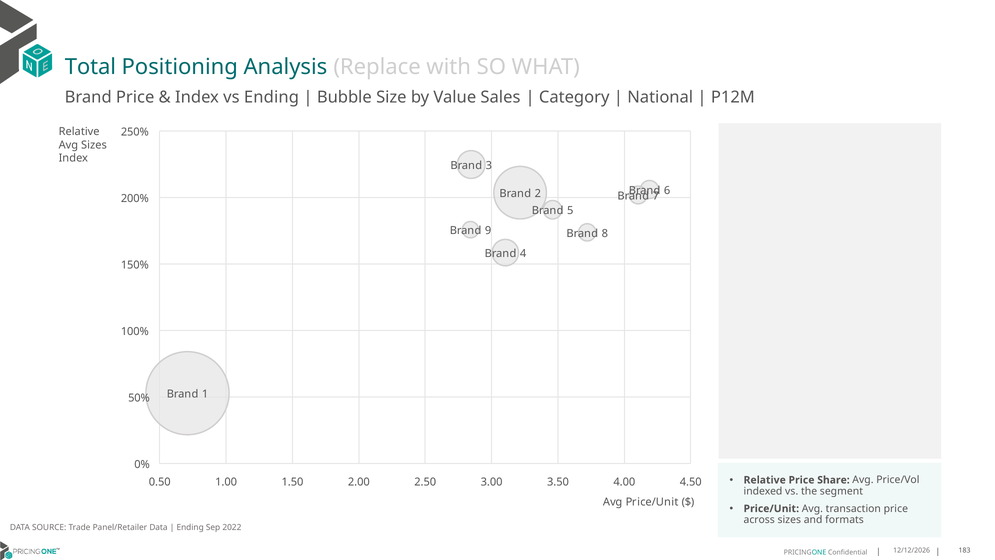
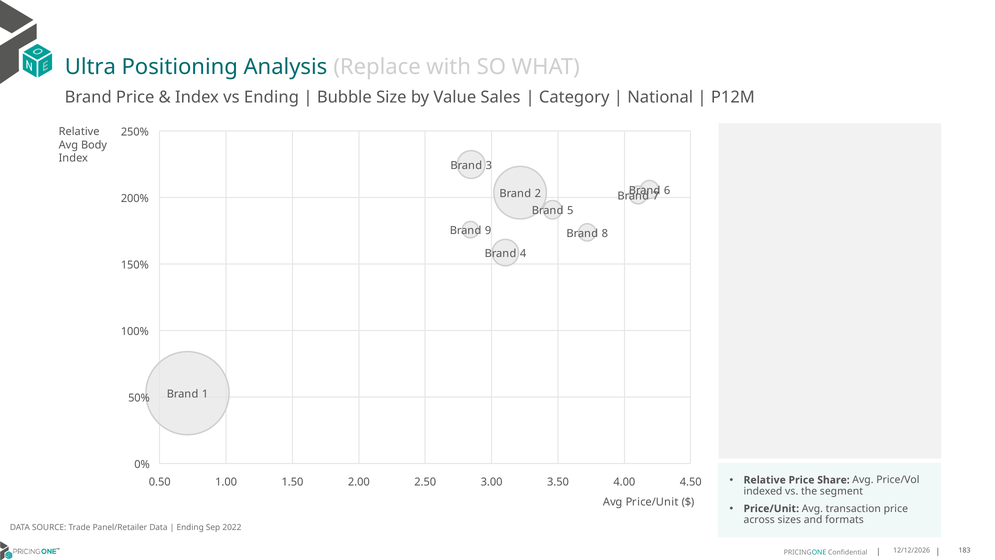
Total: Total -> Ultra
Avg Sizes: Sizes -> Body
